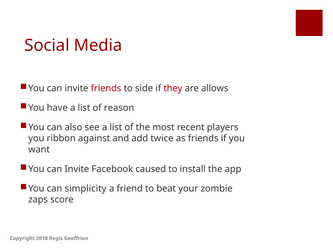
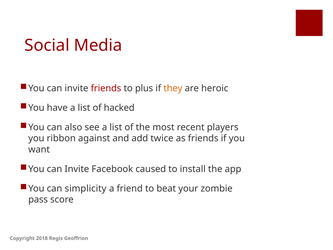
side: side -> plus
they colour: red -> orange
allows: allows -> heroic
reason: reason -> hacked
zaps: zaps -> pass
